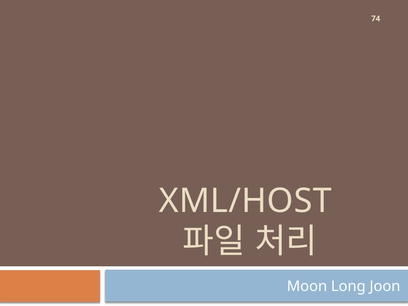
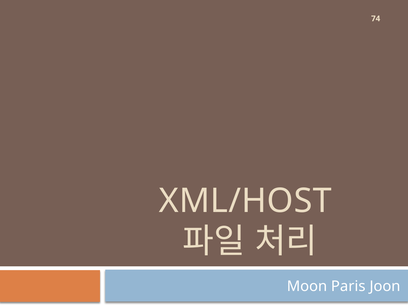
Long: Long -> Paris
